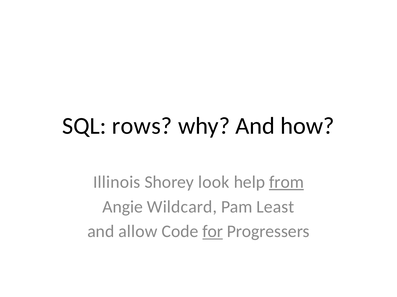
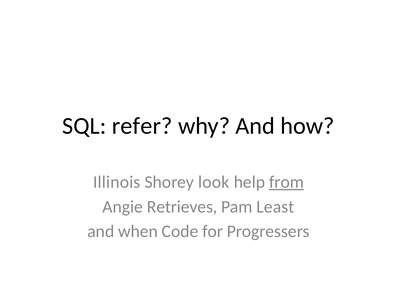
rows: rows -> refer
Wildcard: Wildcard -> Retrieves
allow: allow -> when
for underline: present -> none
